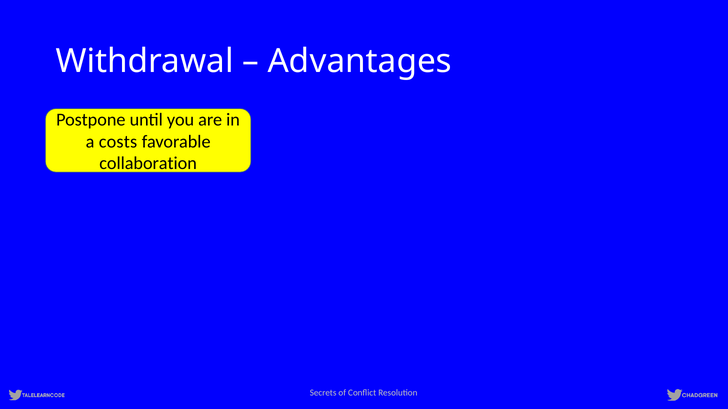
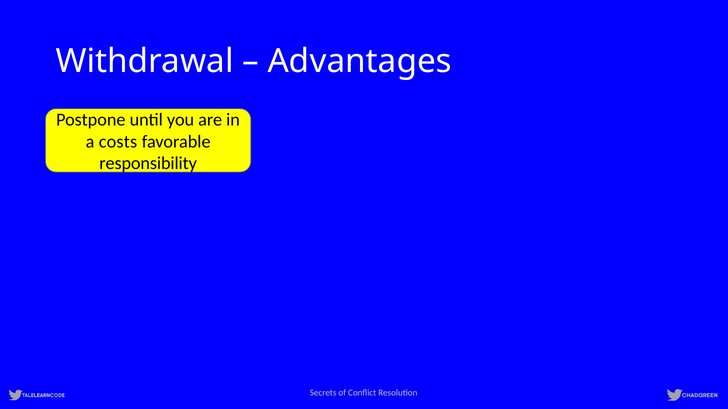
collaboration: collaboration -> responsibility
